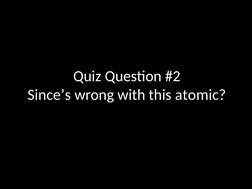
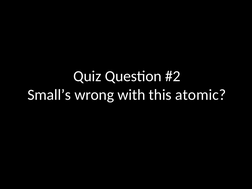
Since’s: Since’s -> Small’s
